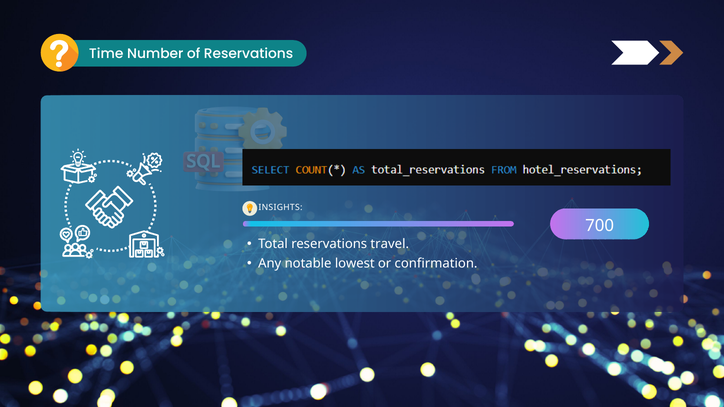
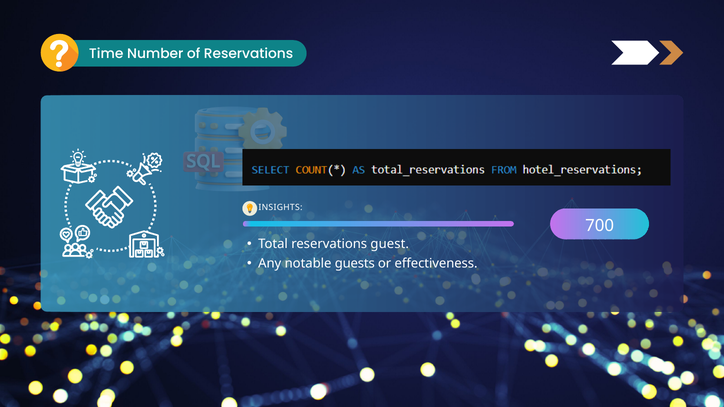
travel: travel -> guest
lowest: lowest -> guests
confirmation: confirmation -> effectiveness
